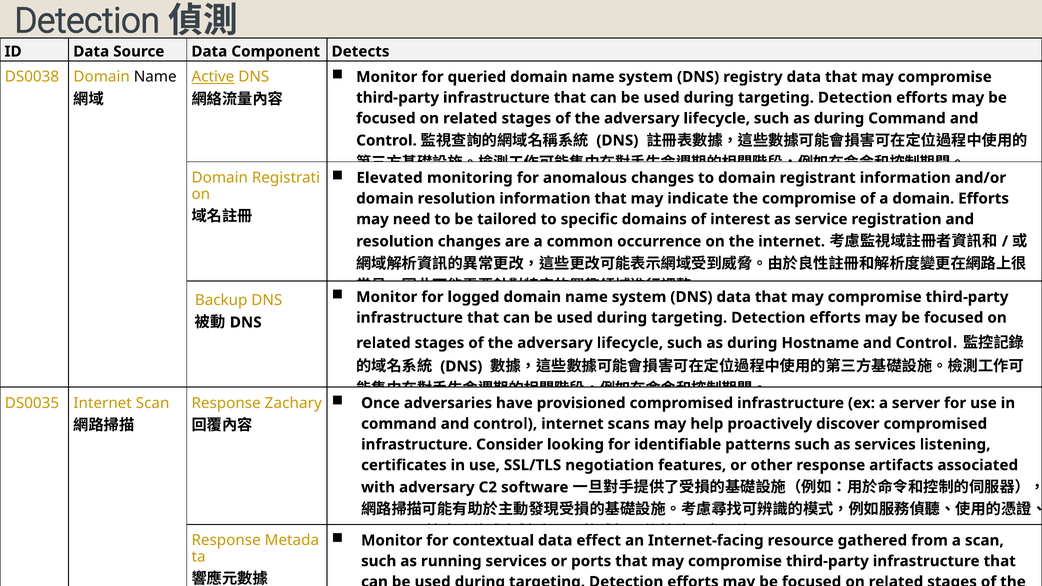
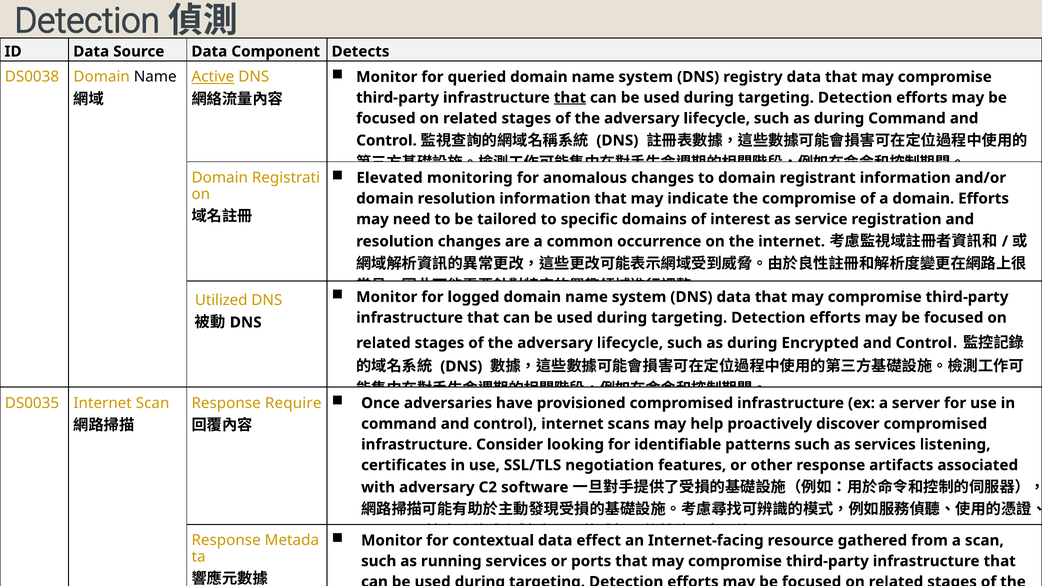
that at (570, 98) underline: none -> present
Backup: Backup -> Utilized
Hostname: Hostname -> Encrypted
Zachary: Zachary -> Require
